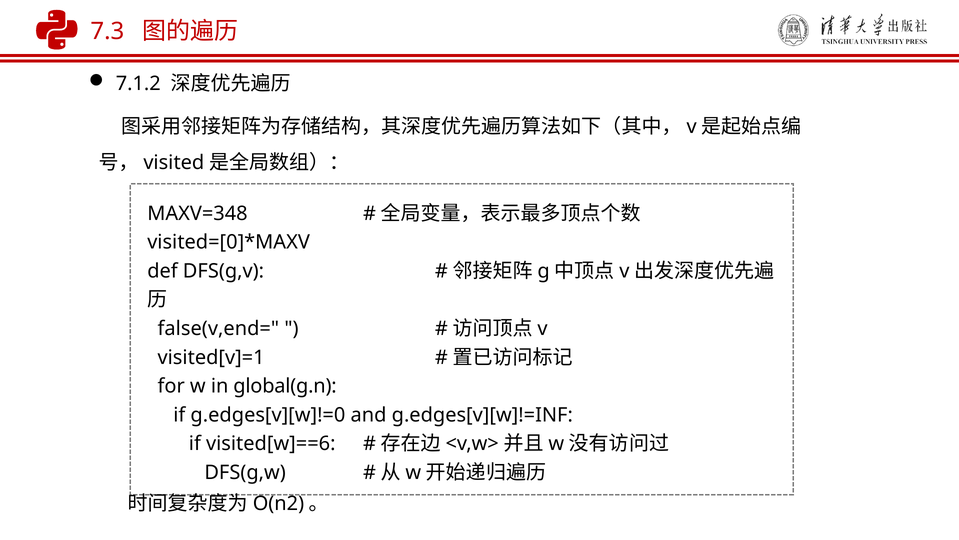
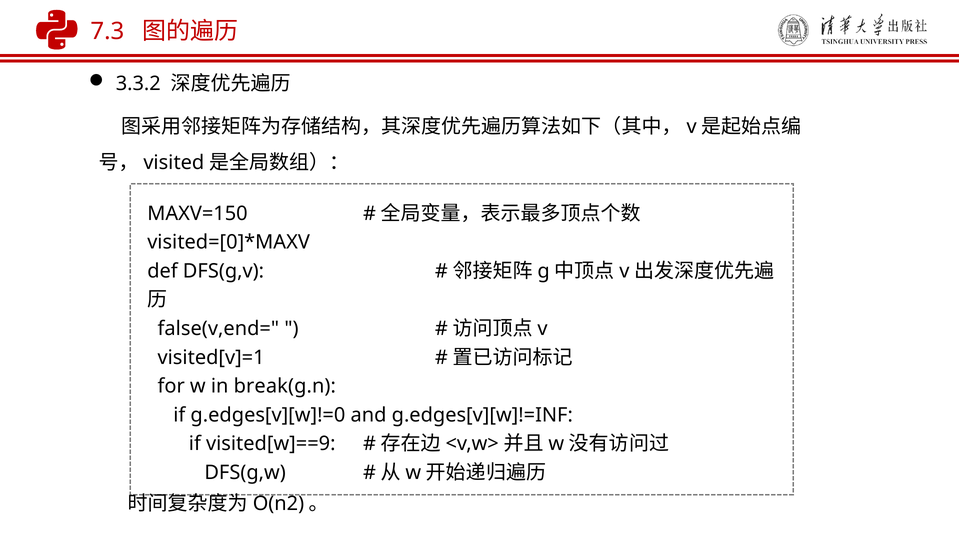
7.1.2: 7.1.2 -> 3.3.2
MAXV=348: MAXV=348 -> MAXV=150
global(g.n: global(g.n -> break(g.n
visited[w]==6: visited[w]==6 -> visited[w]==9
